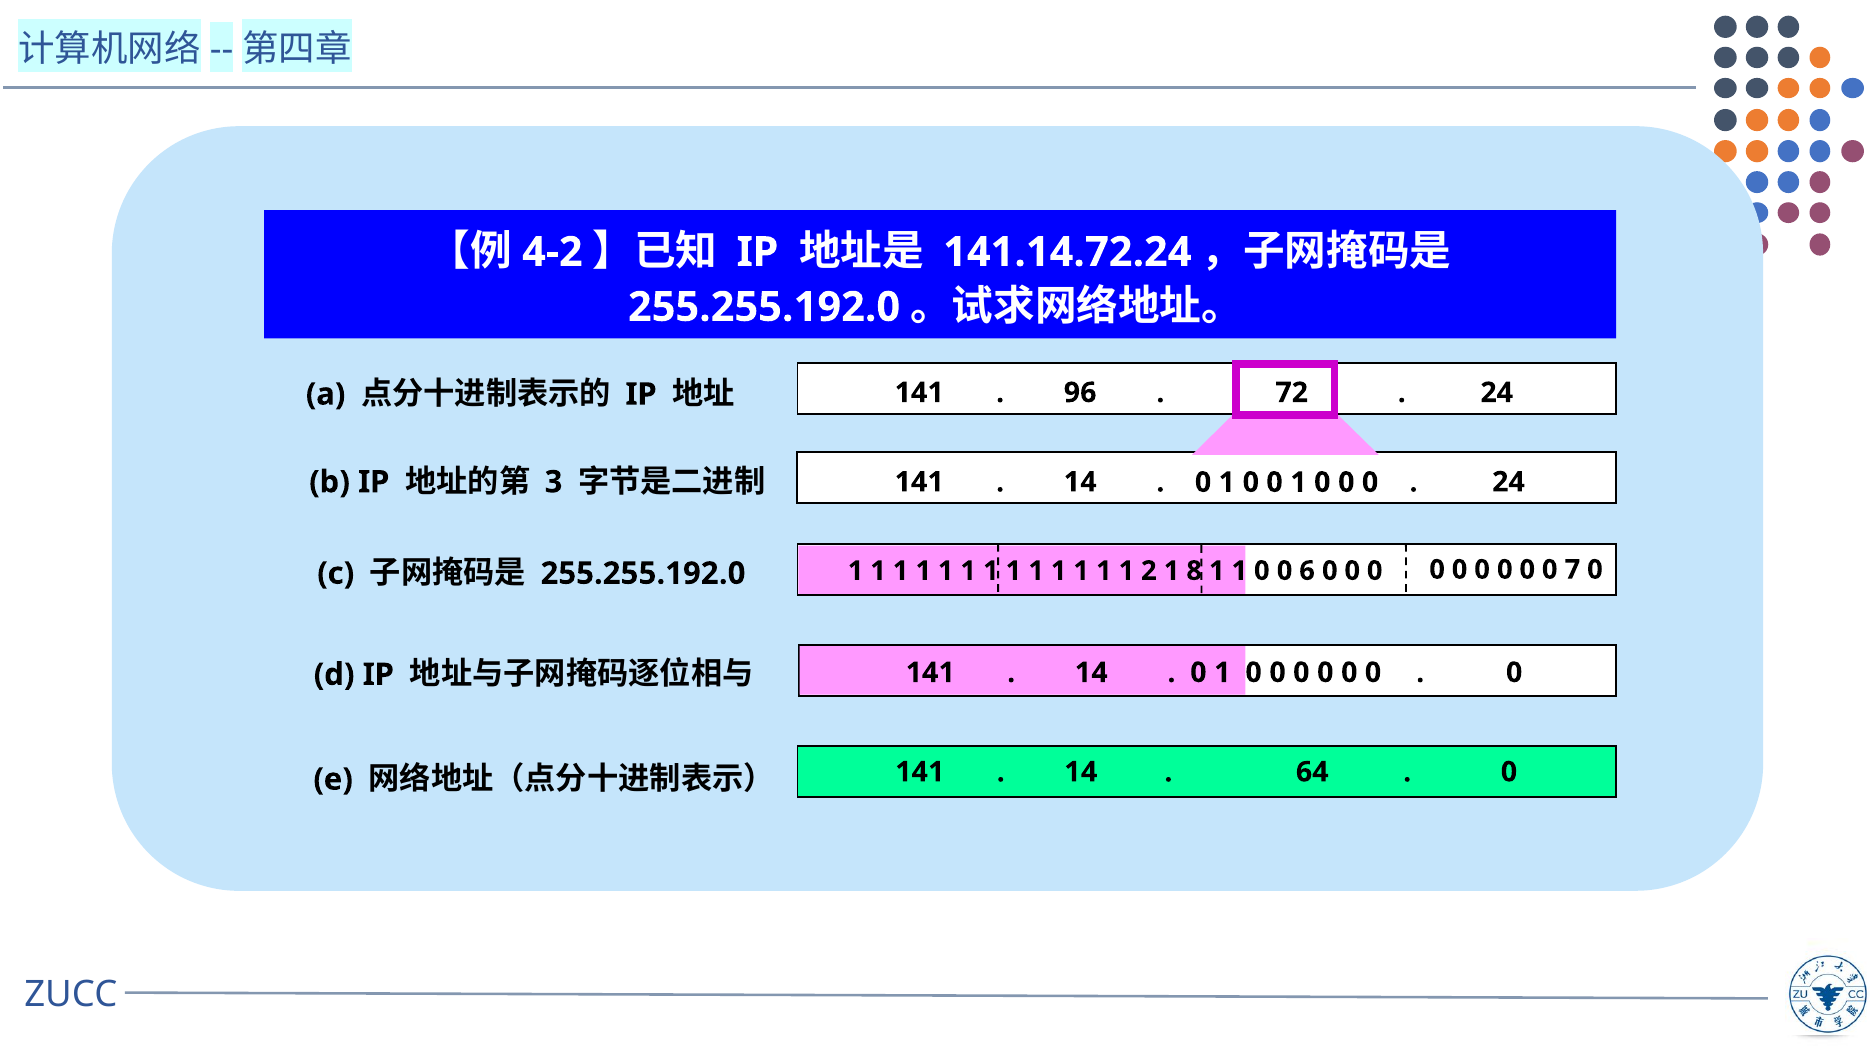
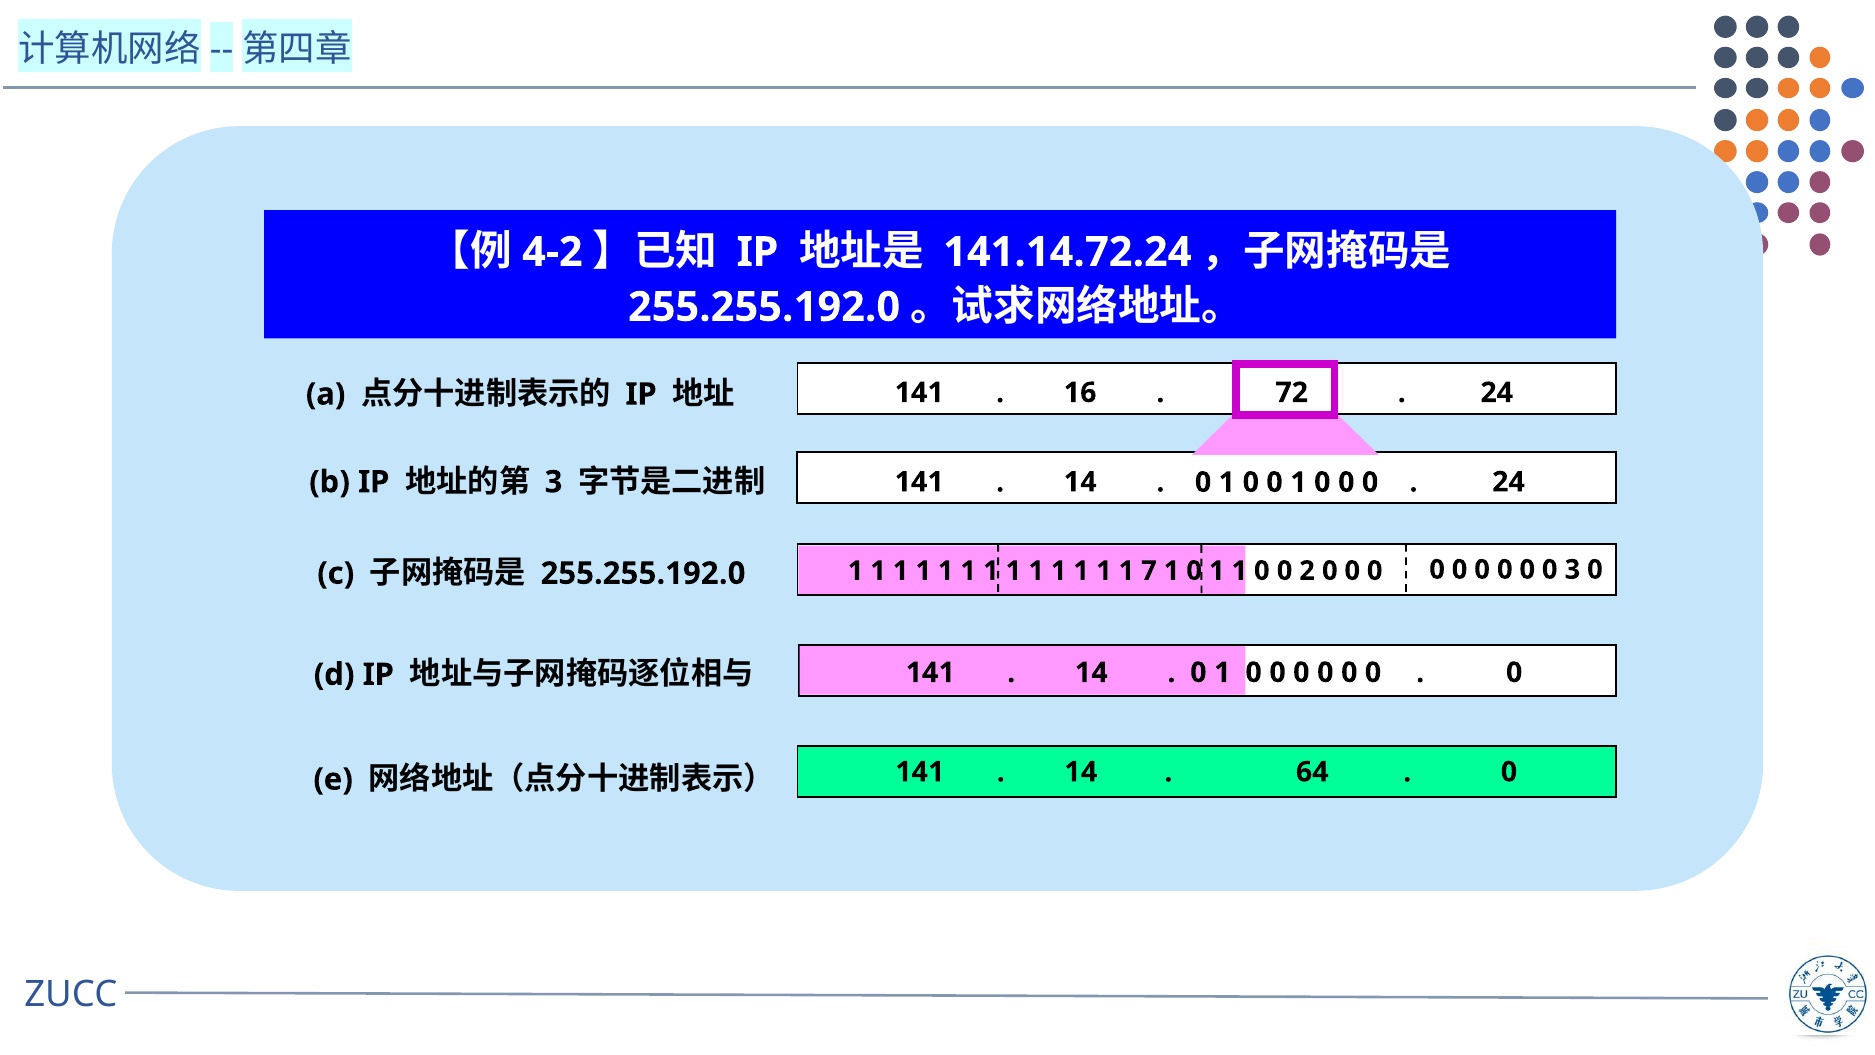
96: 96 -> 16
2: 2 -> 7
8 at (1194, 571): 8 -> 0
6: 6 -> 2
0 7: 7 -> 3
